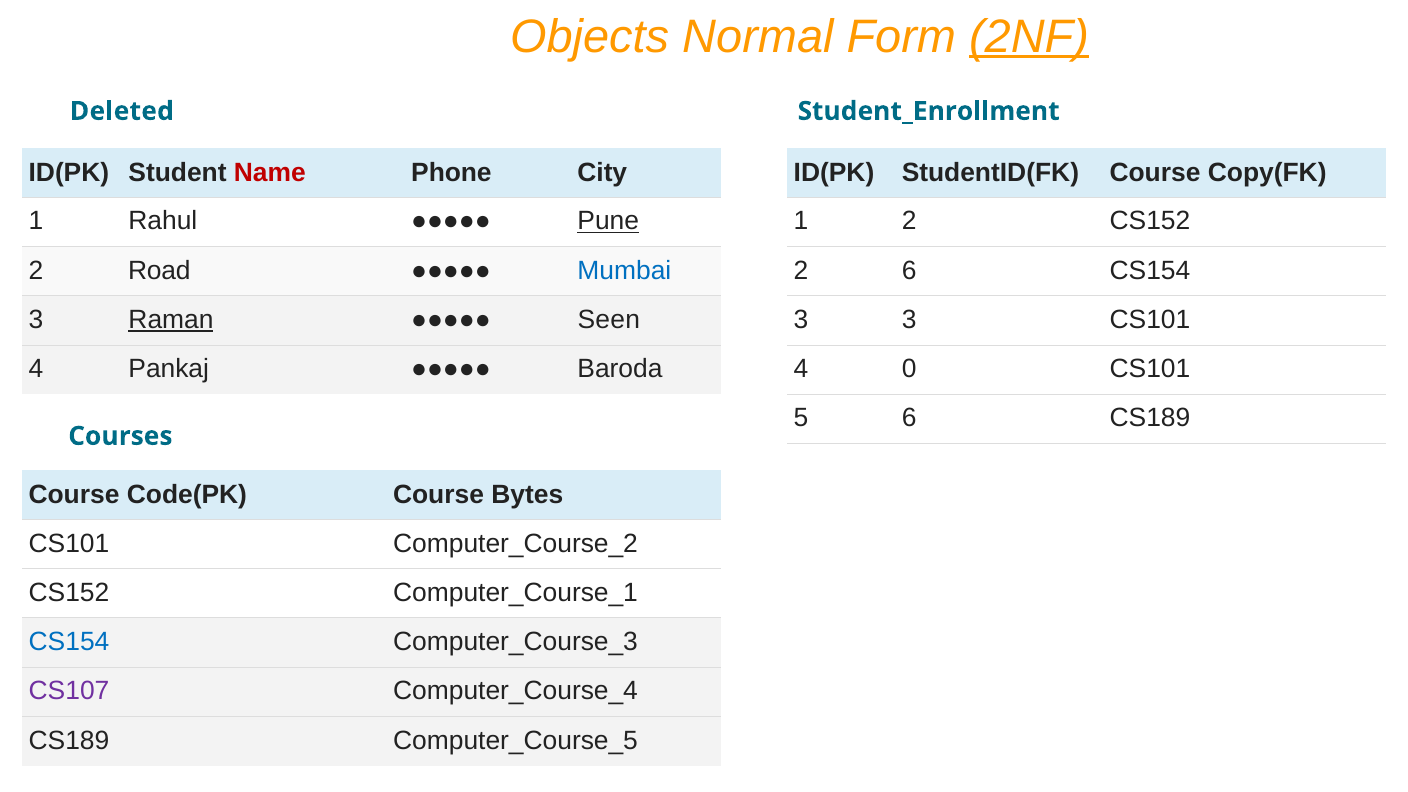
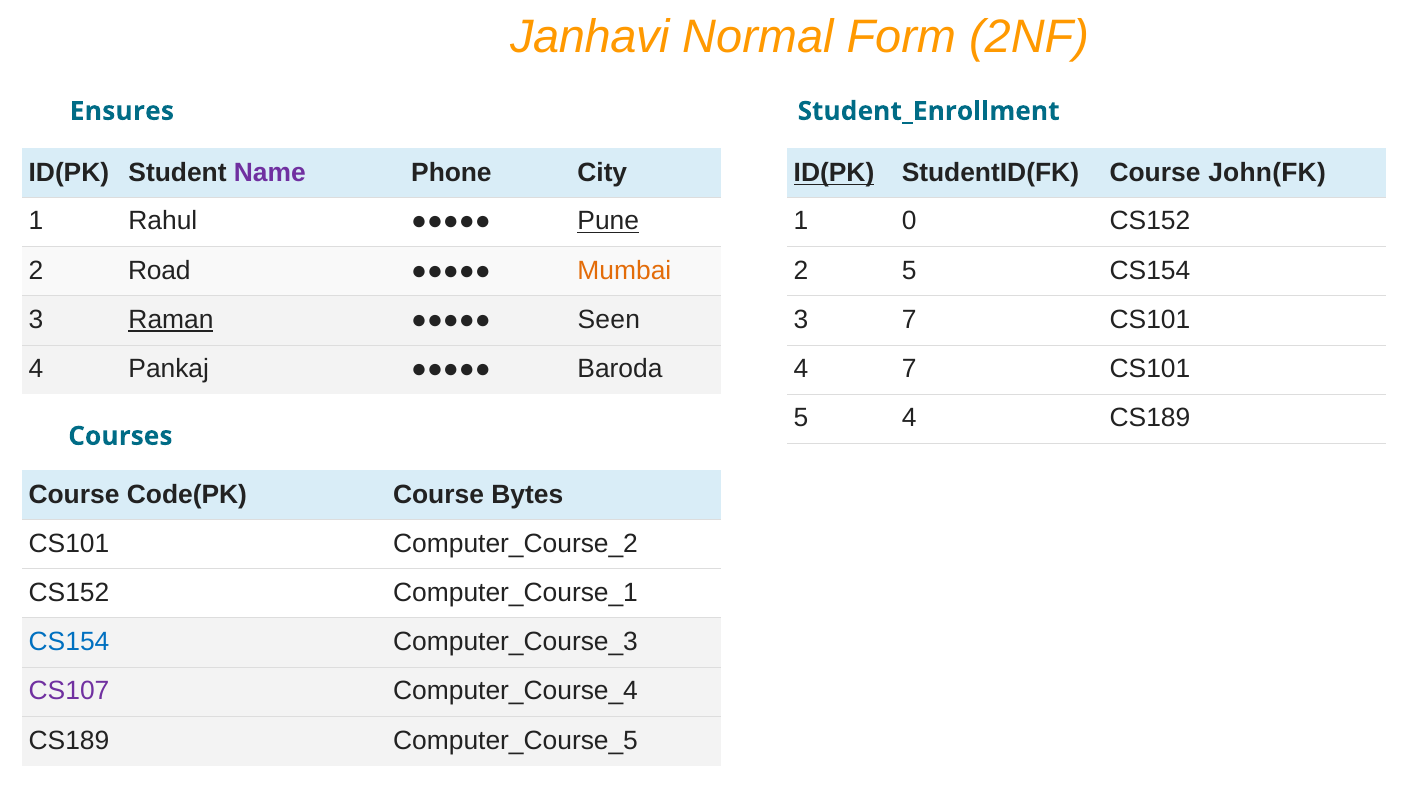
Objects: Objects -> Janhavi
2NF underline: present -> none
Deleted: Deleted -> Ensures
Name colour: red -> purple
ID(PK at (834, 173) underline: none -> present
Copy(FK: Copy(FK -> John(FK
1 2: 2 -> 0
Mumbai colour: blue -> orange
2 6: 6 -> 5
3 3: 3 -> 7
4 0: 0 -> 7
5 6: 6 -> 4
